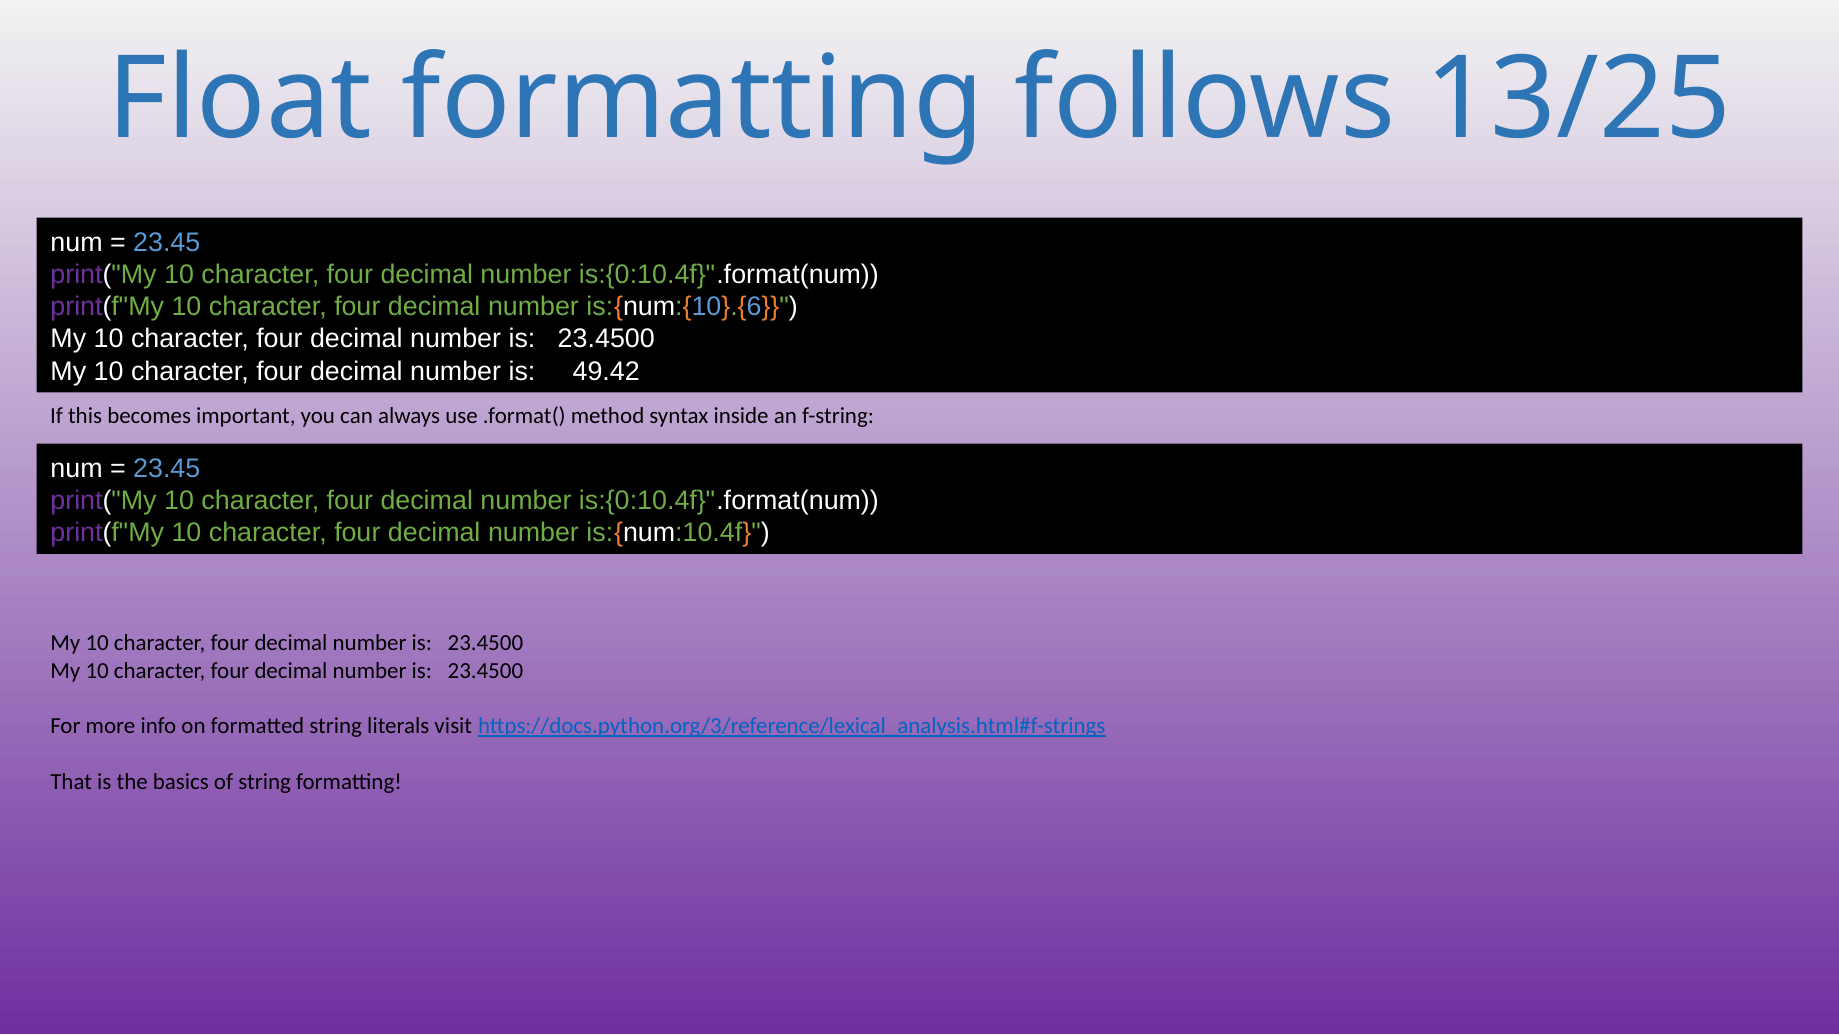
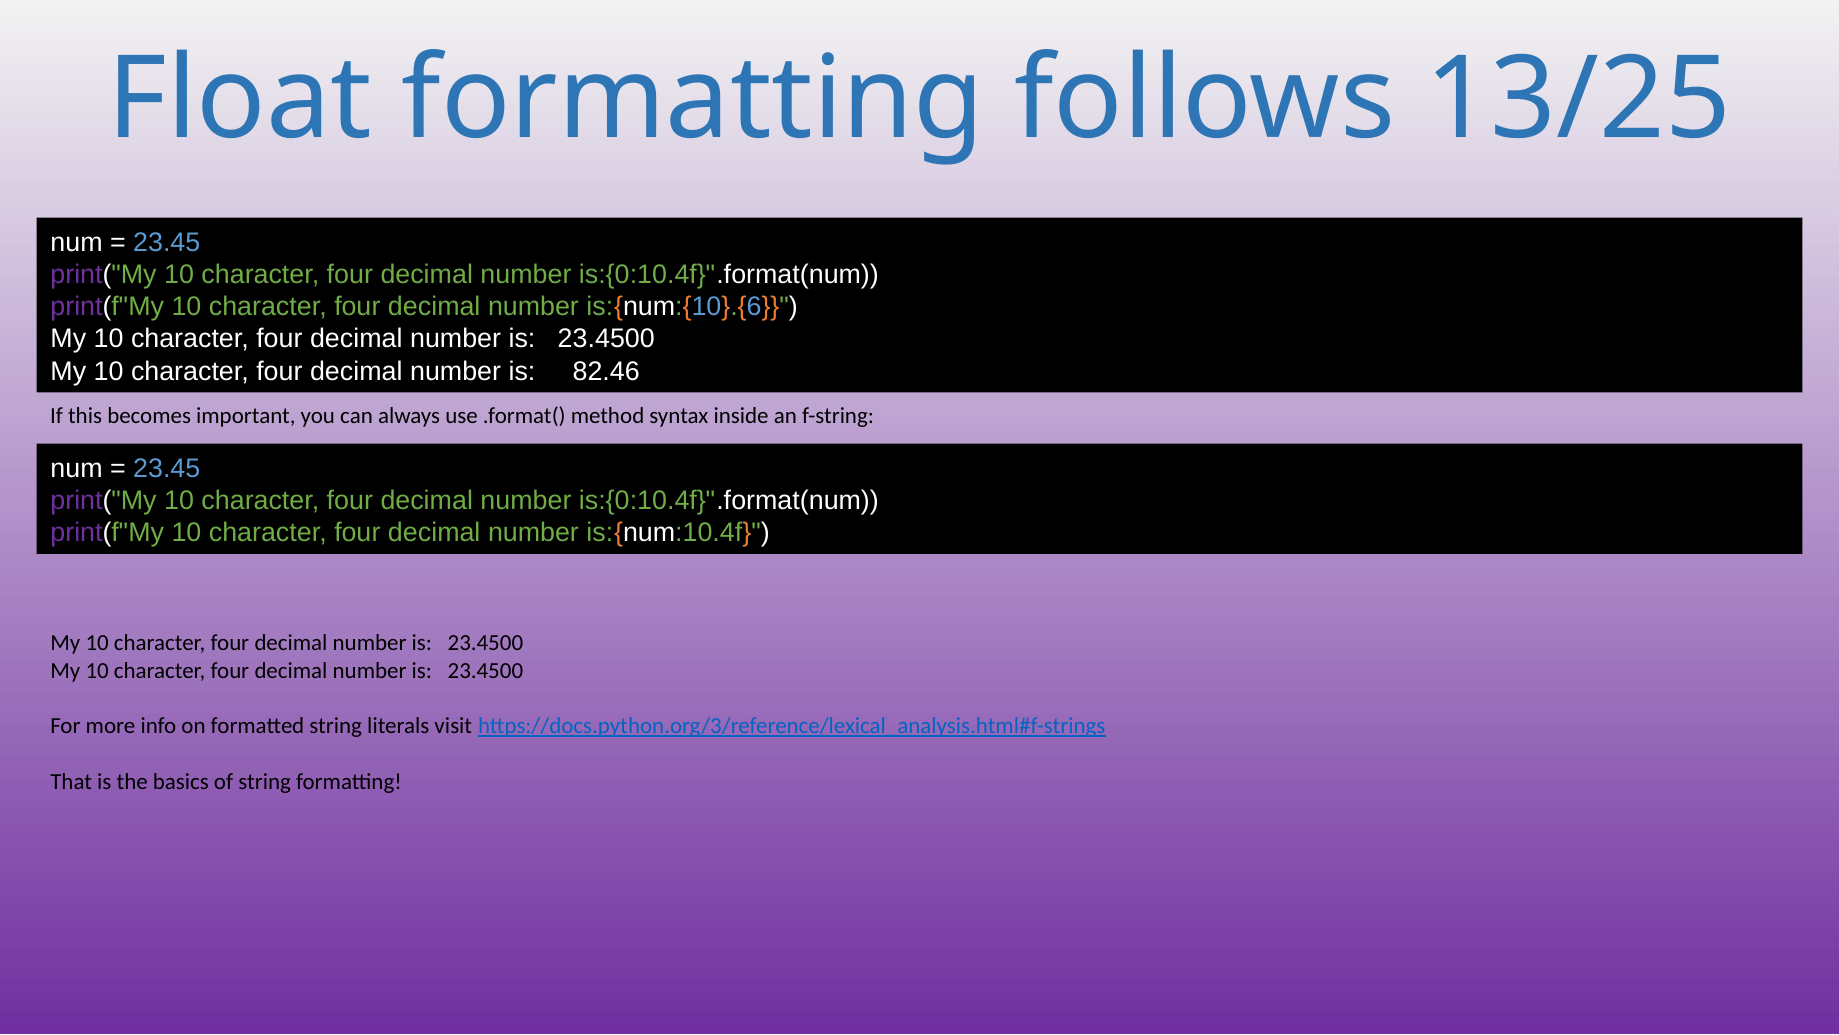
49.42: 49.42 -> 82.46
